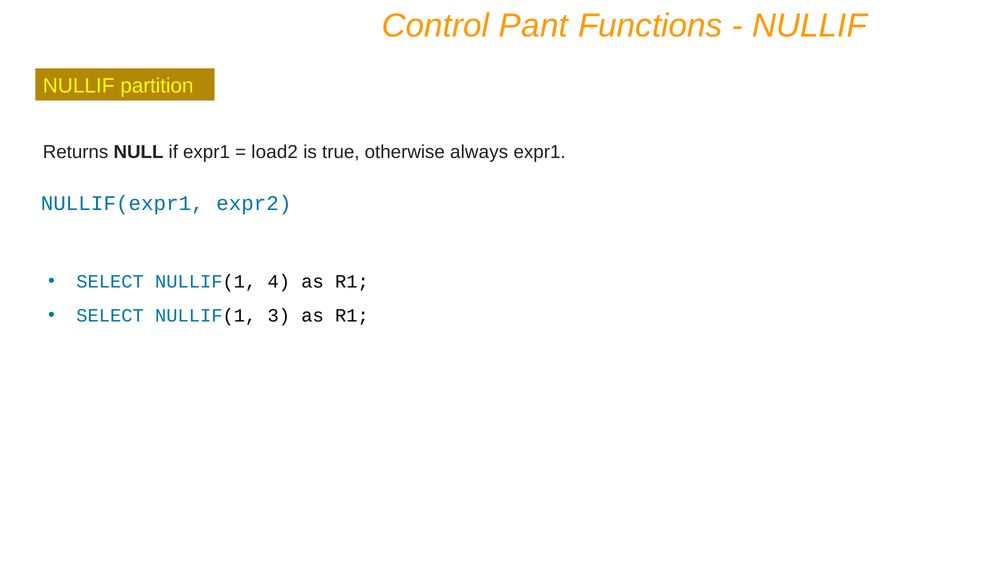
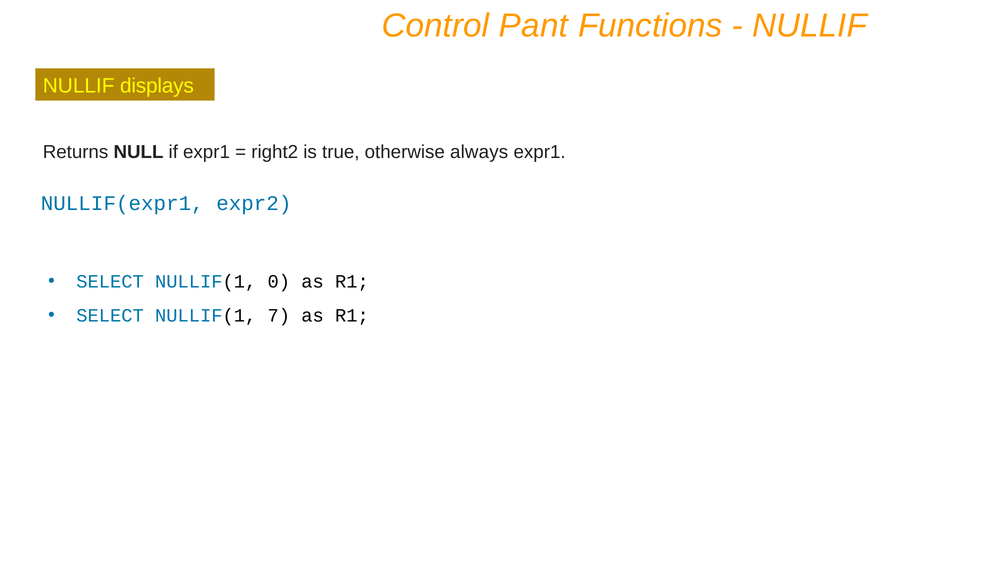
partition: partition -> displays
load2: load2 -> right2
4: 4 -> 0
3: 3 -> 7
